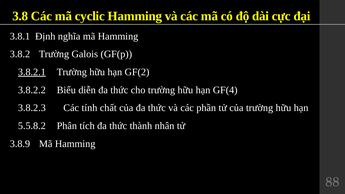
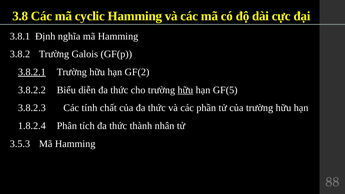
hữu at (185, 90) underline: none -> present
GF(4: GF(4 -> GF(5
5.5.8.2: 5.5.8.2 -> 1.8.2.4
3.8.9: 3.8.9 -> 3.5.3
